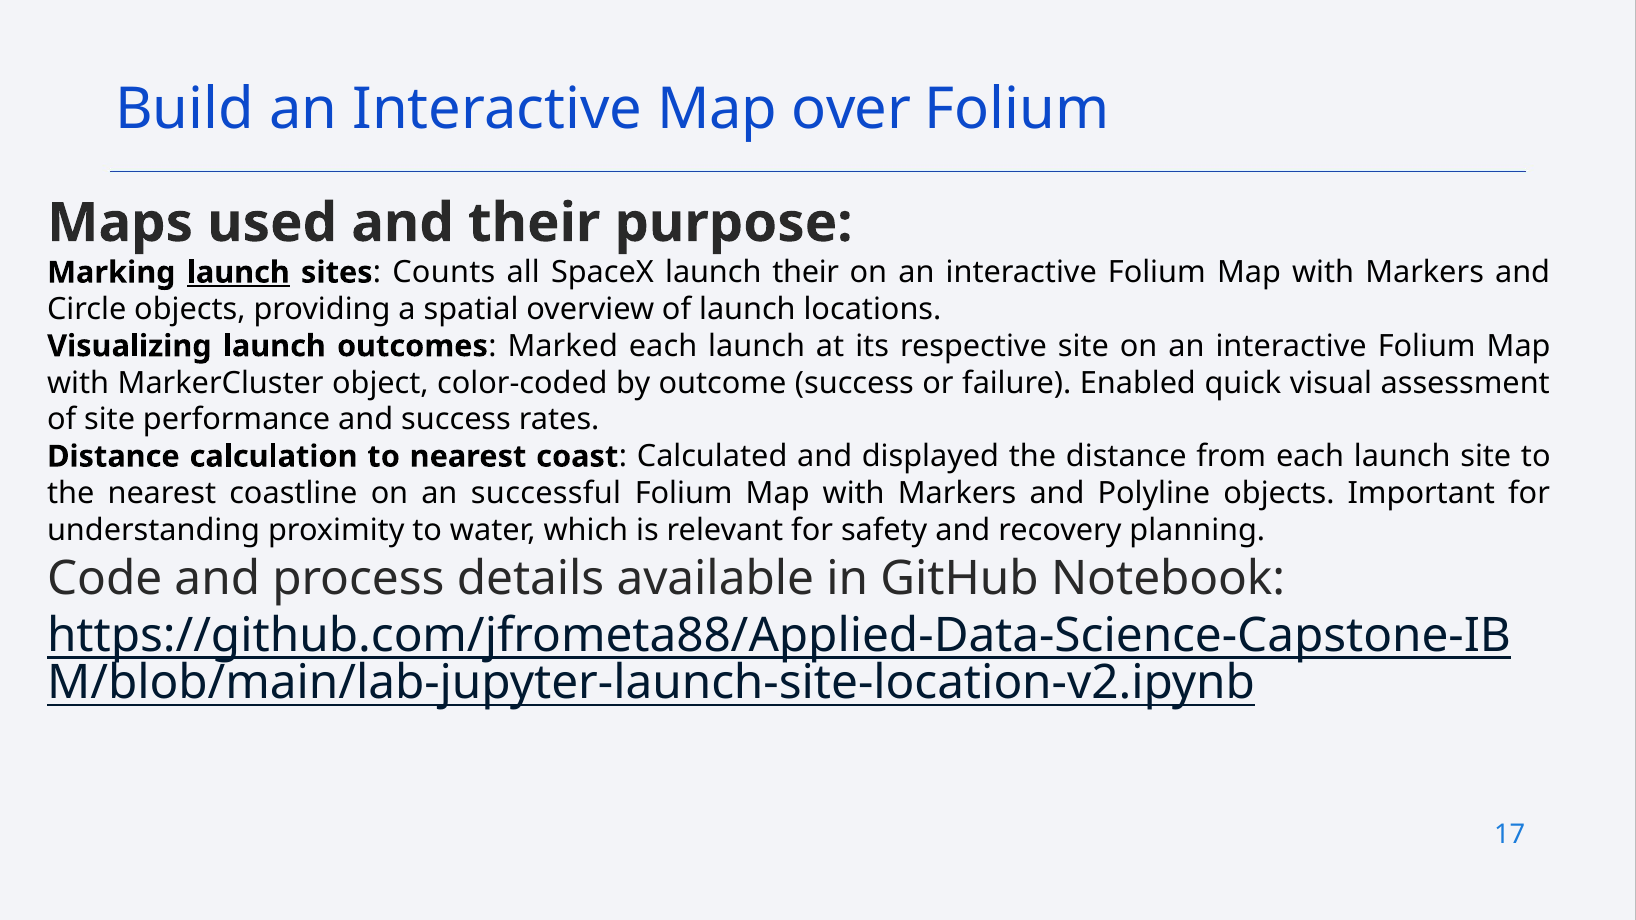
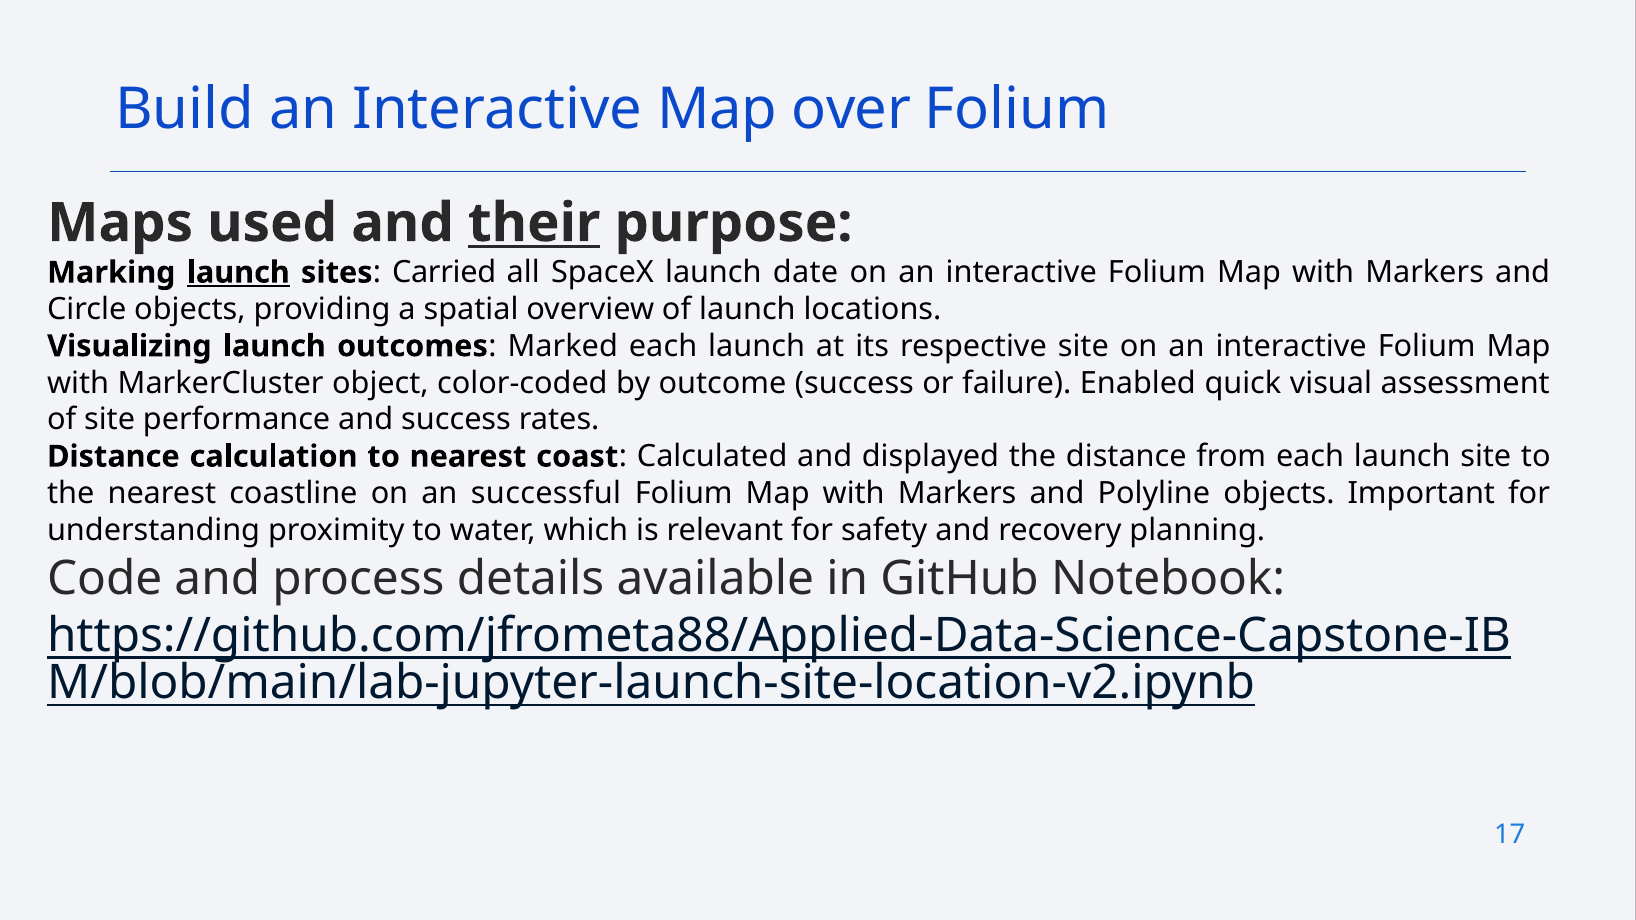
their at (534, 223) underline: none -> present
Counts: Counts -> Carried
launch their: their -> date
